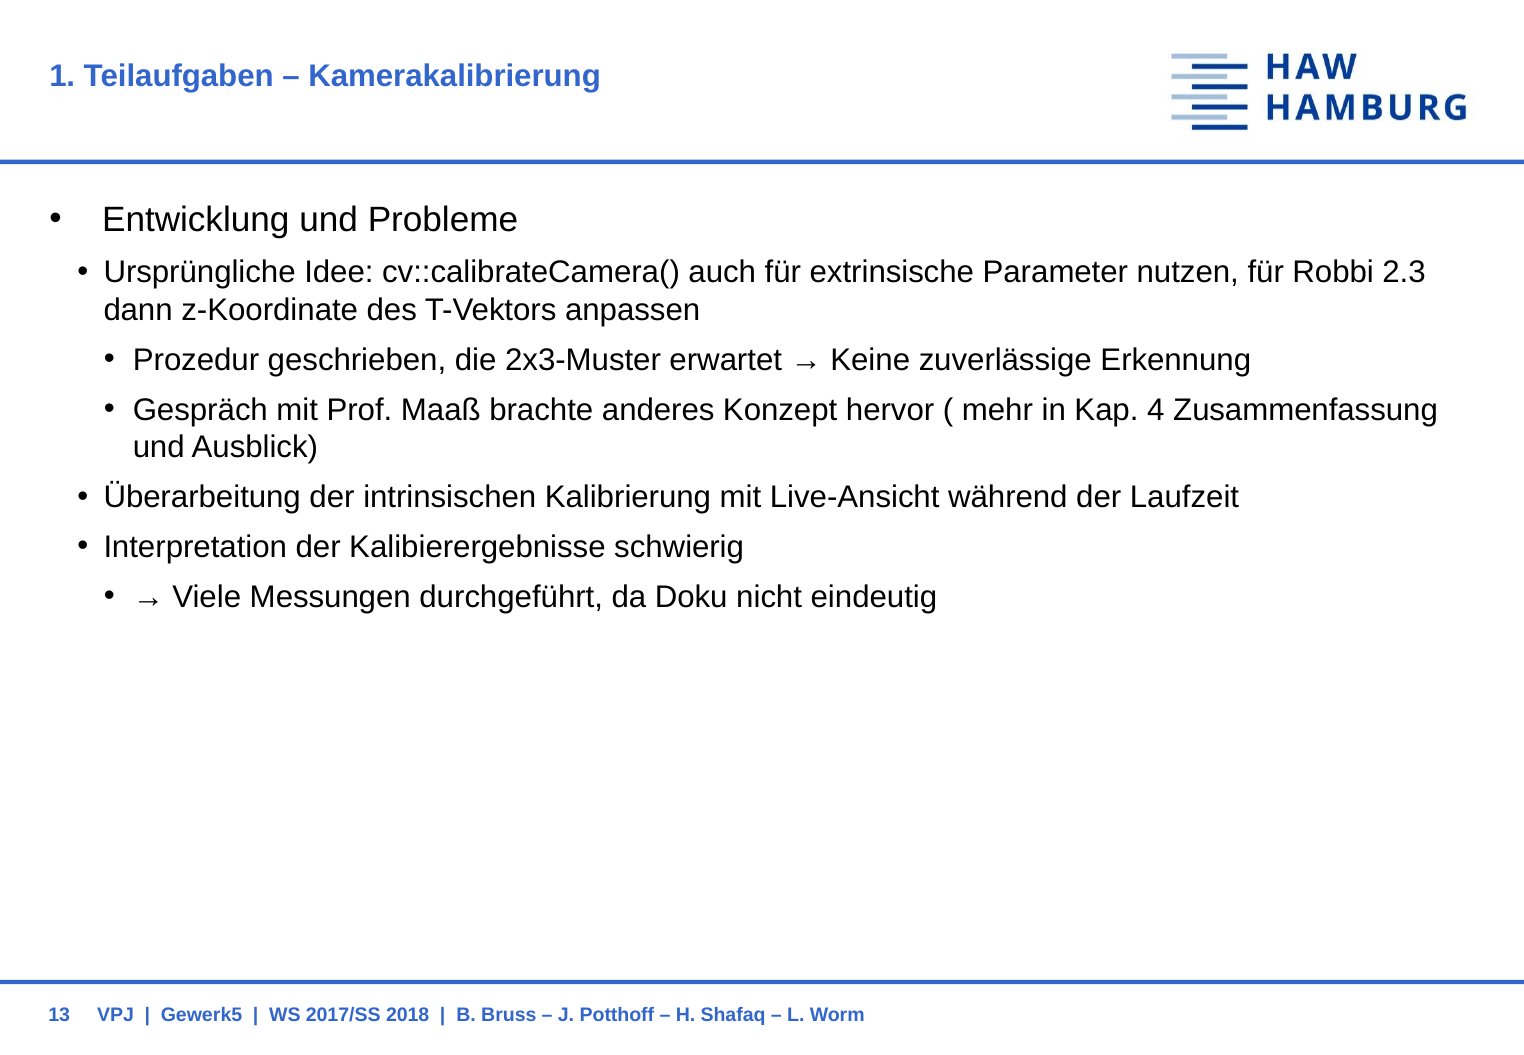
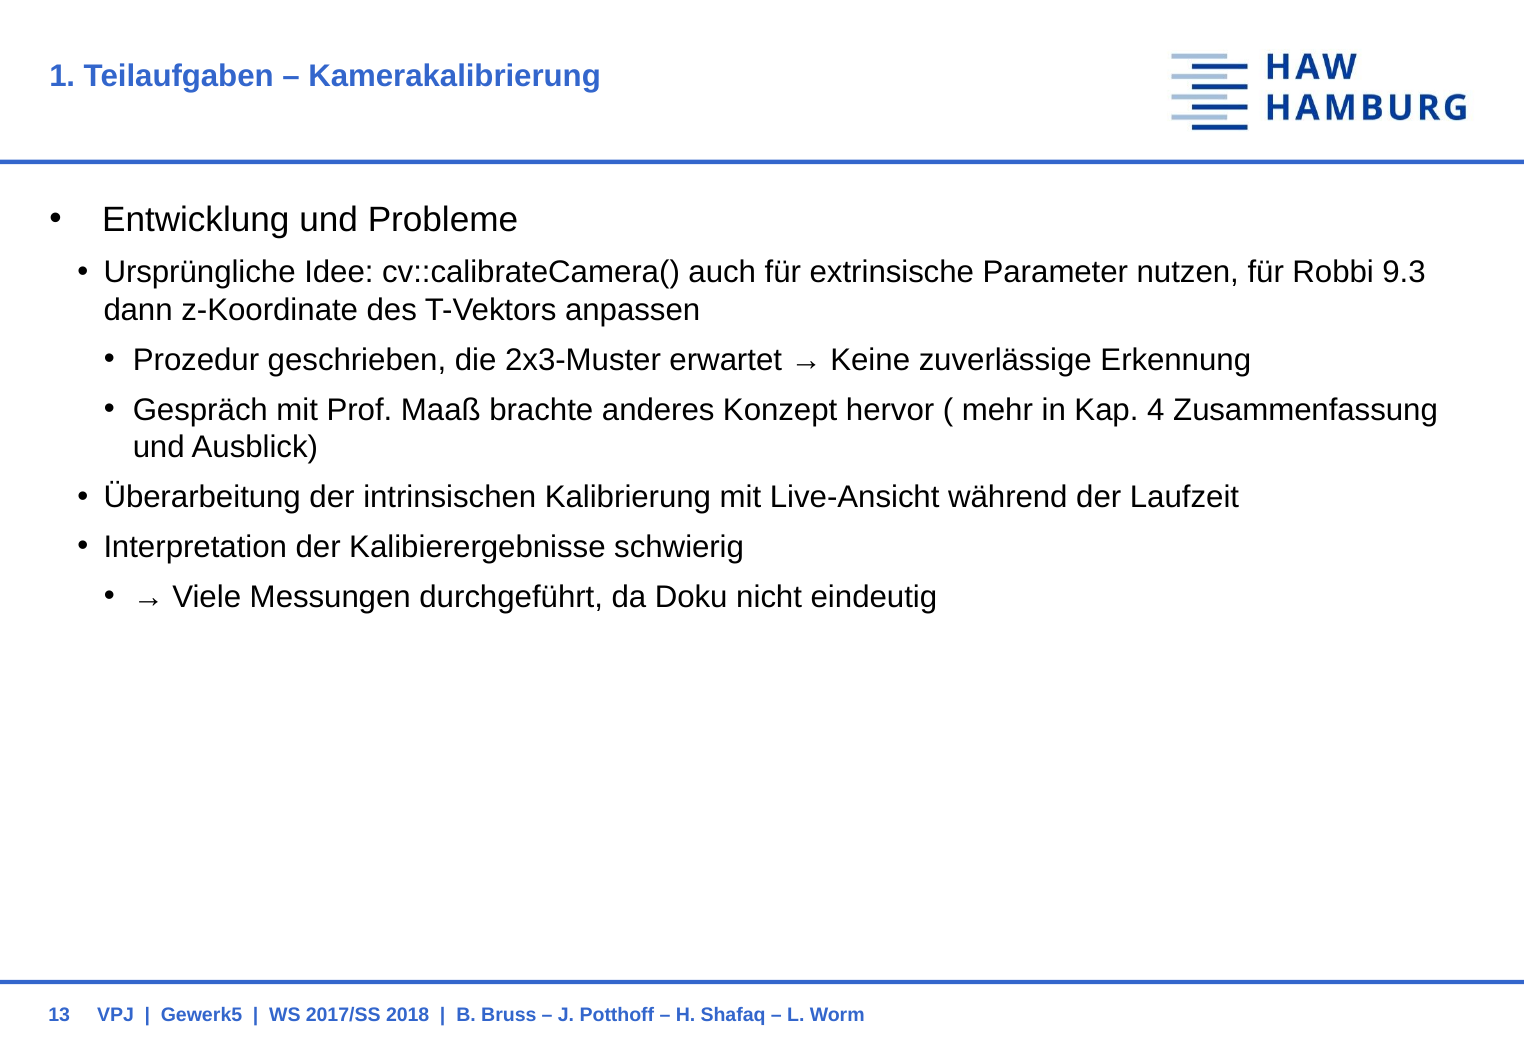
2.3: 2.3 -> 9.3
